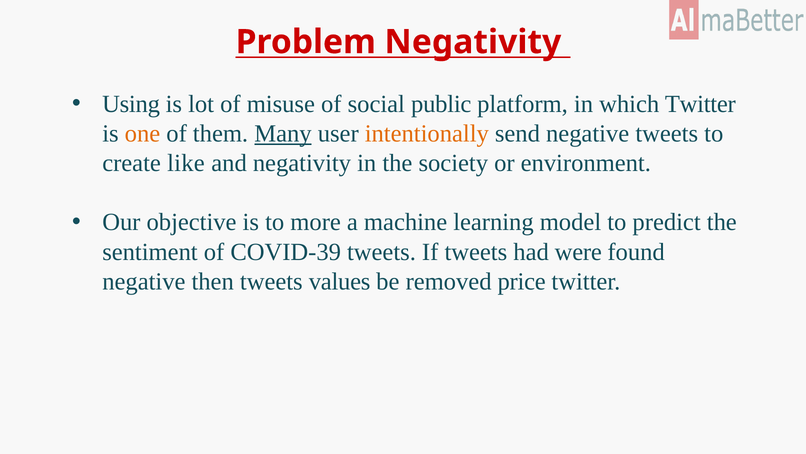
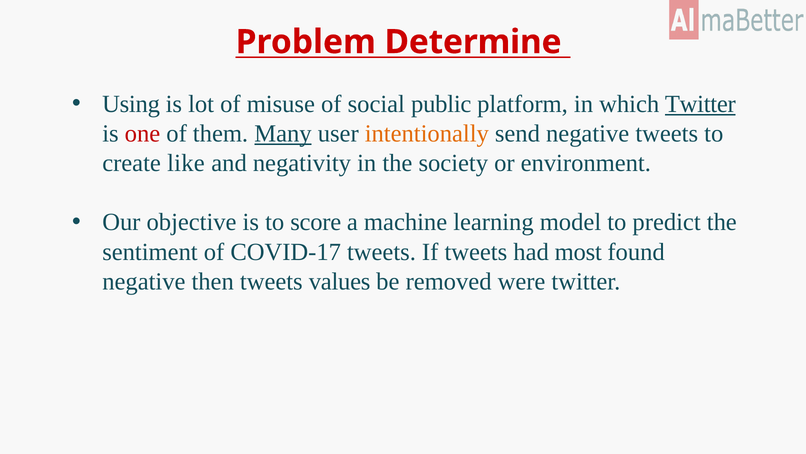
Problem Negativity: Negativity -> Determine
Twitter at (700, 104) underline: none -> present
one colour: orange -> red
more: more -> score
COVID-39: COVID-39 -> COVID-17
were: were -> most
price: price -> were
